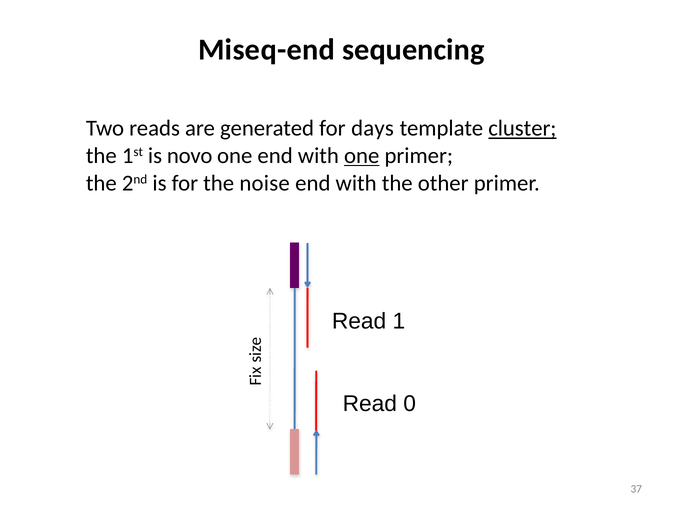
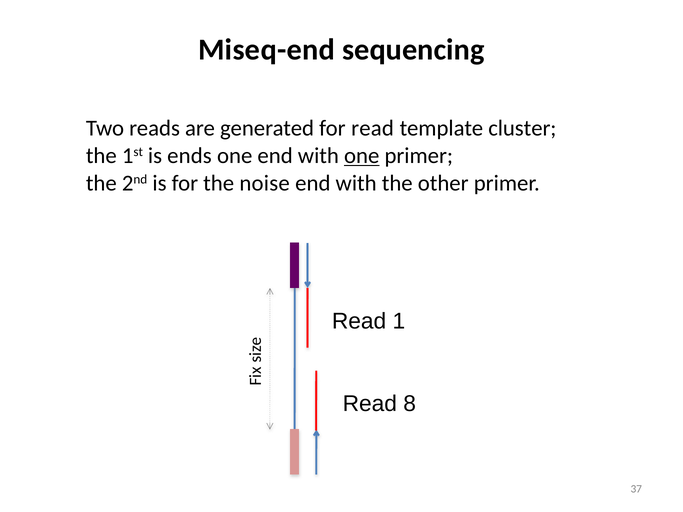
for days: days -> read
cluster underline: present -> none
novo: novo -> ends
0: 0 -> 8
